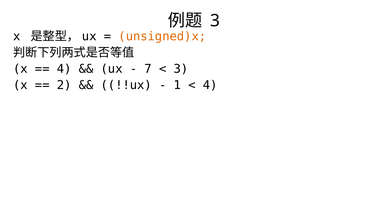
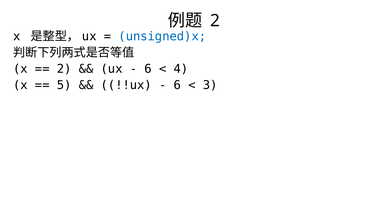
3 at (215, 21): 3 -> 2
unsigned)x colour: orange -> blue
4 at (64, 69): 4 -> 2
7 at (148, 69): 7 -> 6
3 at (181, 69): 3 -> 4
2: 2 -> 5
1 at (177, 85): 1 -> 6
4 at (210, 85): 4 -> 3
